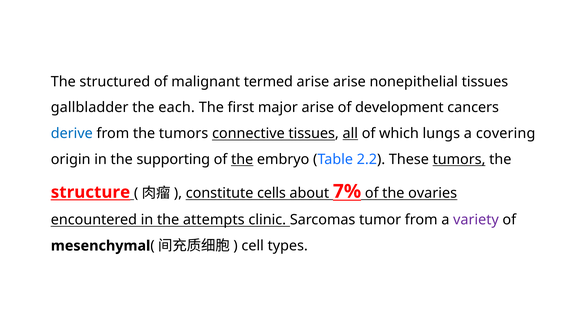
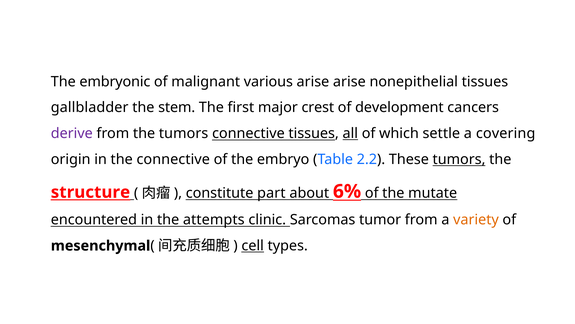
structured: structured -> embryonic
termed: termed -> various
each: each -> stem
major arise: arise -> crest
derive colour: blue -> purple
lungs: lungs -> settle
the supporting: supporting -> connective
the at (242, 159) underline: present -> none
cells: cells -> part
7%: 7% -> 6%
ovaries: ovaries -> mutate
variety colour: purple -> orange
cell underline: none -> present
